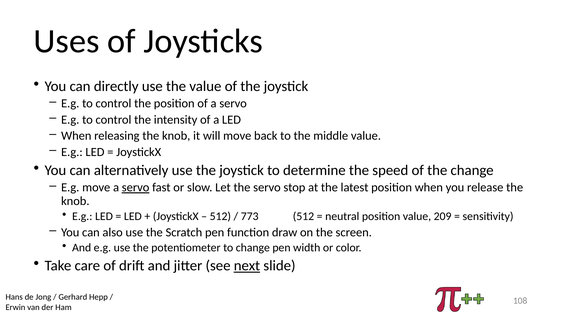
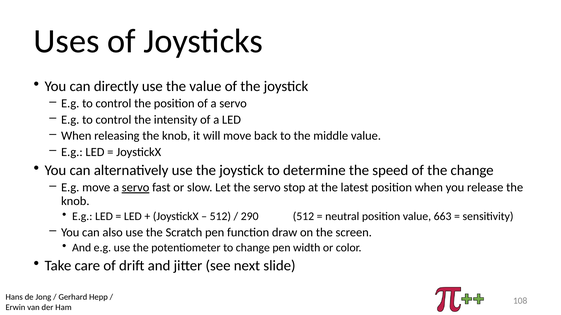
773: 773 -> 290
209: 209 -> 663
next underline: present -> none
